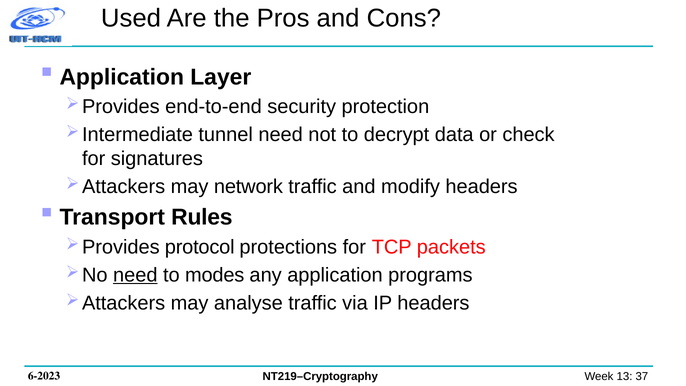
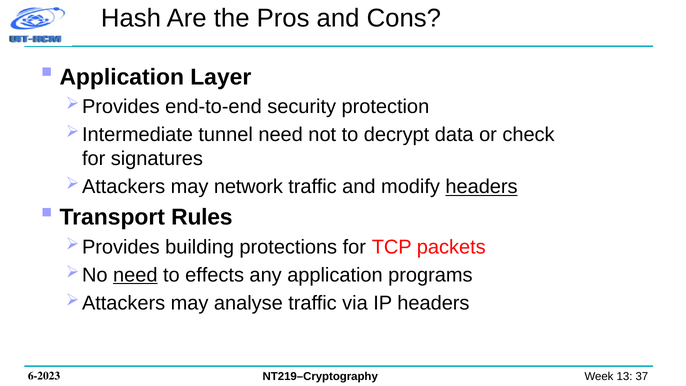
Used: Used -> Hash
headers at (482, 187) underline: none -> present
protocol: protocol -> building
modes: modes -> effects
